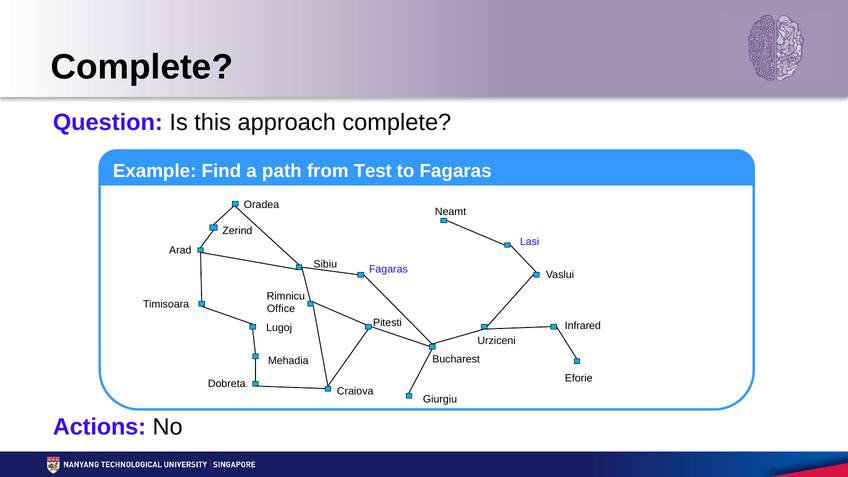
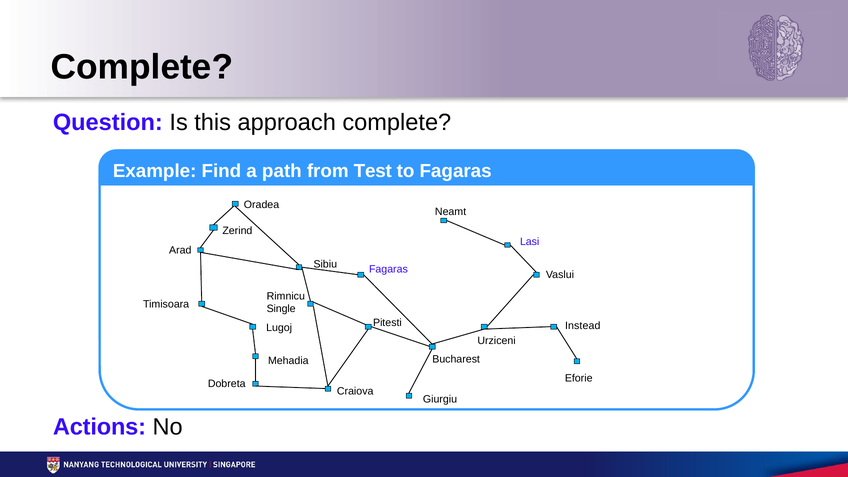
Office: Office -> Single
Infrared: Infrared -> Instead
